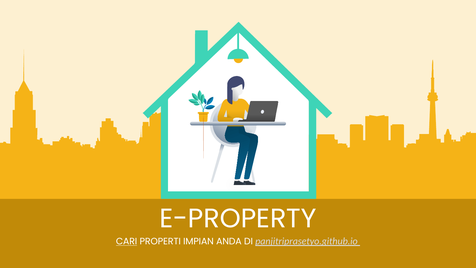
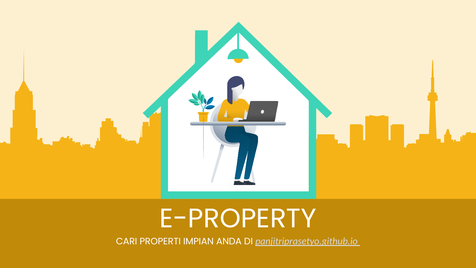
CARI underline: present -> none
